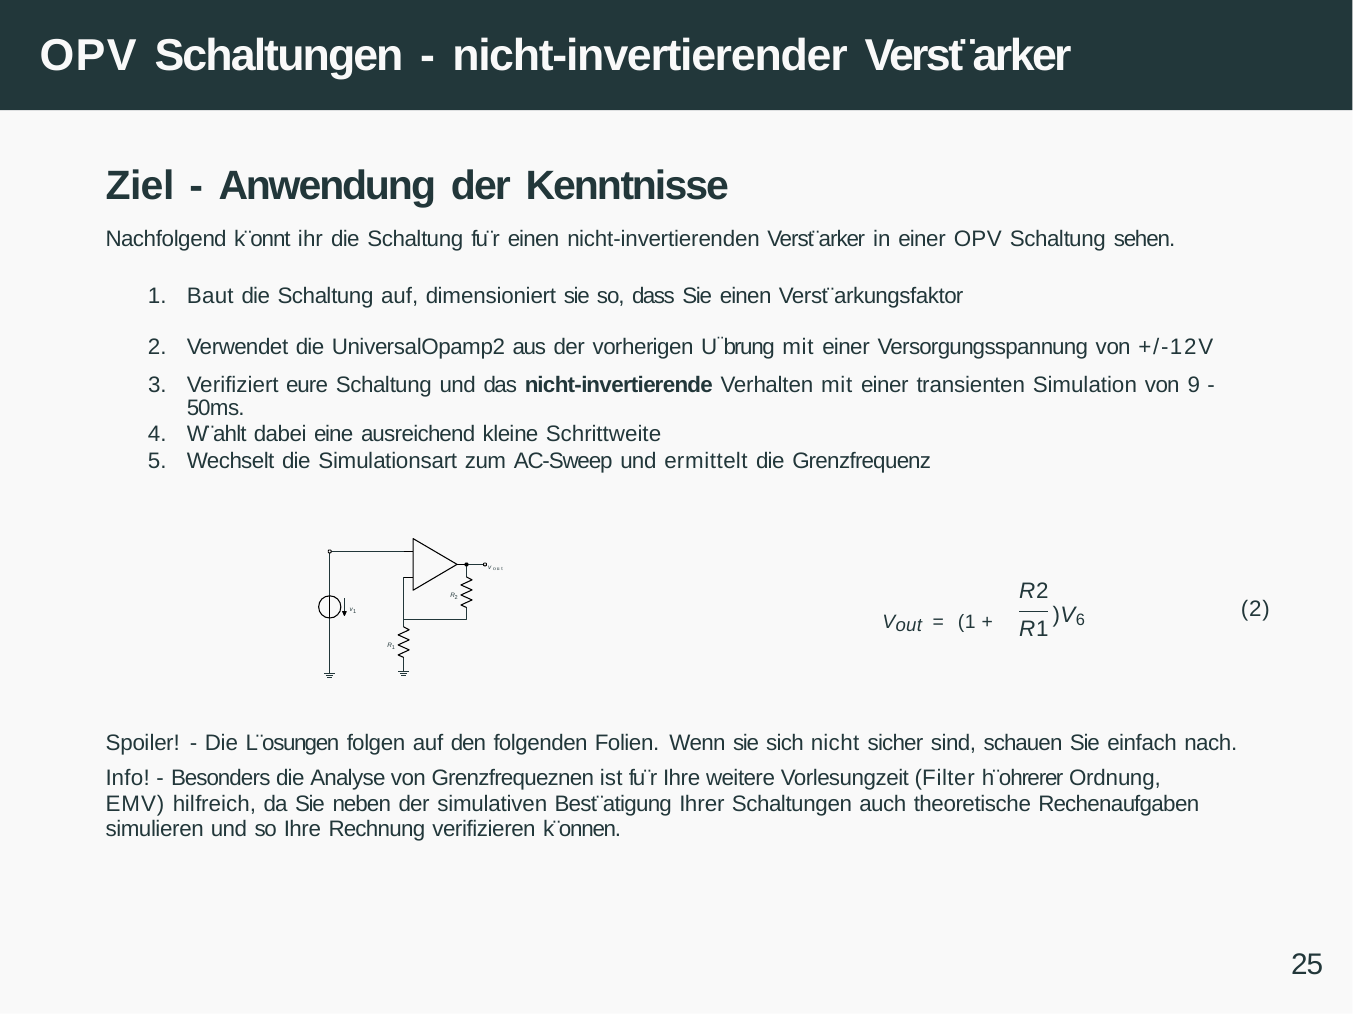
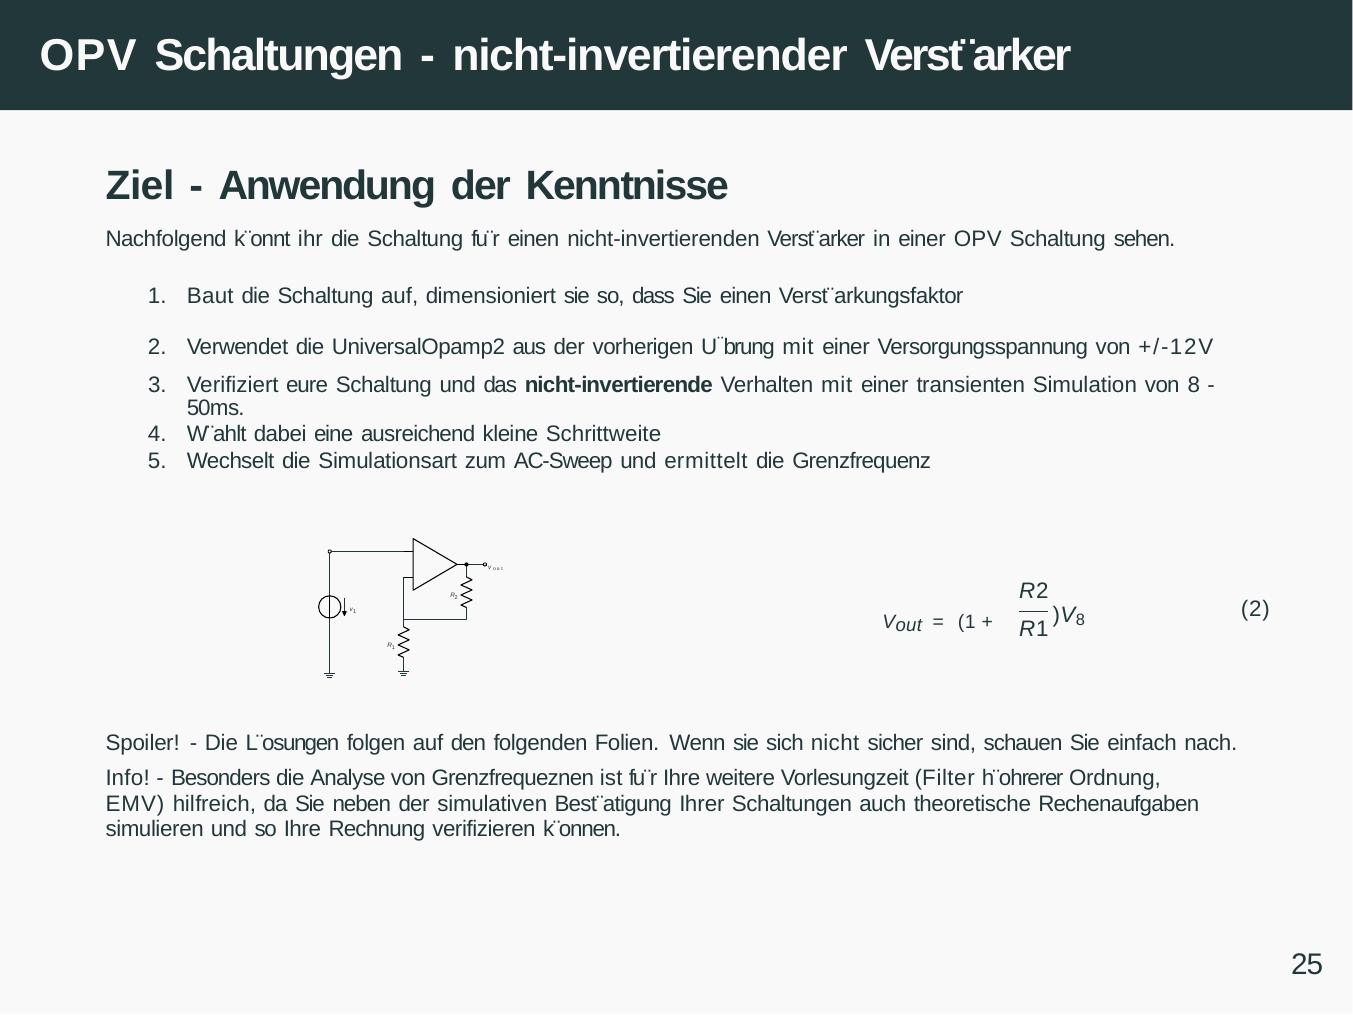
von 9: 9 -> 8
6 at (1080, 621): 6 -> 8
